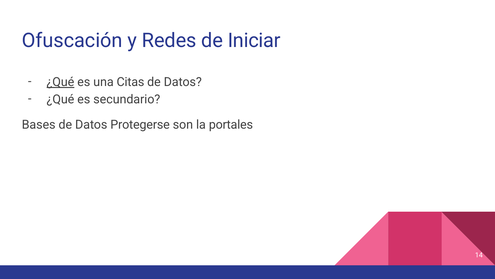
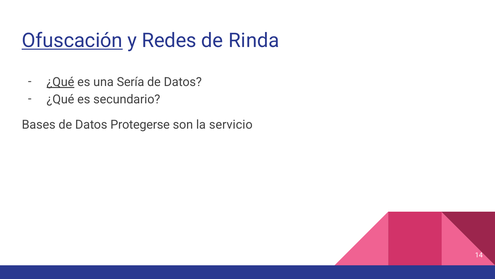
Ofuscación underline: none -> present
Iniciar: Iniciar -> Rinda
Citas: Citas -> Sería
portales: portales -> servicio
